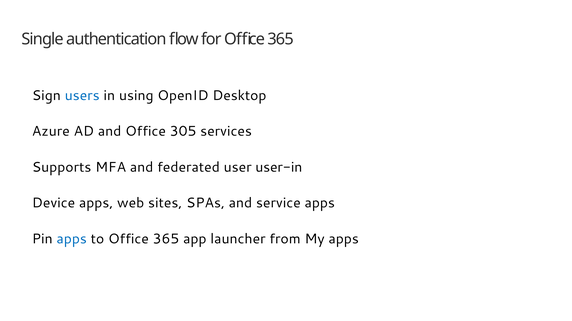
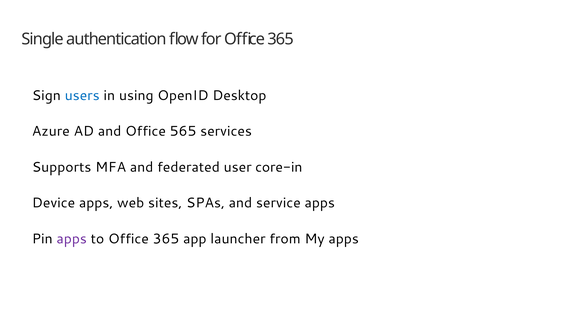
305: 305 -> 565
user-in: user-in -> core-in
apps at (72, 239) colour: blue -> purple
